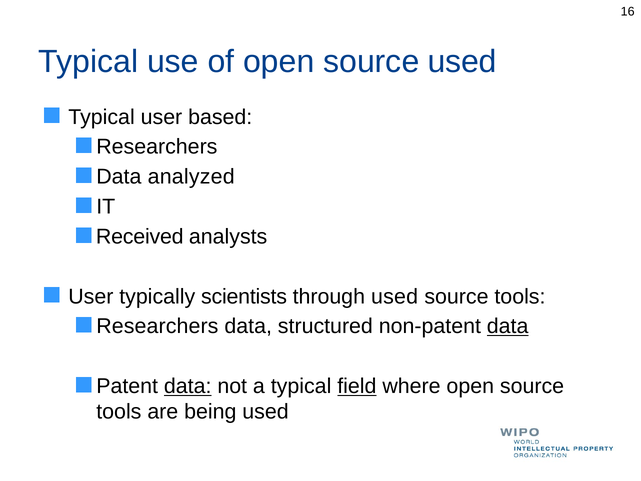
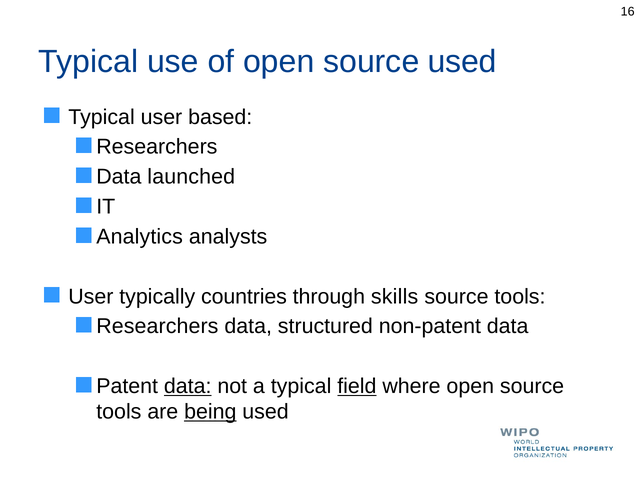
analyzed: analyzed -> launched
Received: Received -> Analytics
scientists: scientists -> countries
through used: used -> skills
data at (508, 326) underline: present -> none
being underline: none -> present
